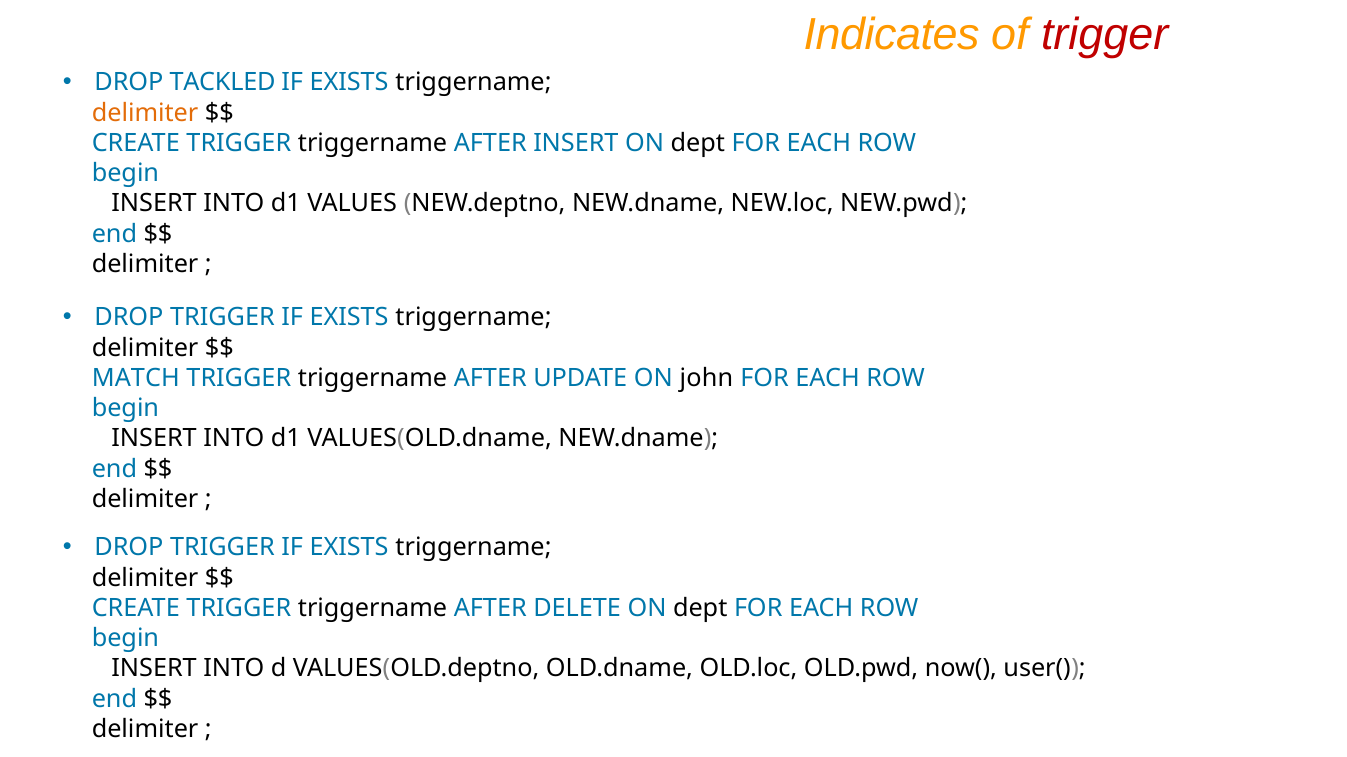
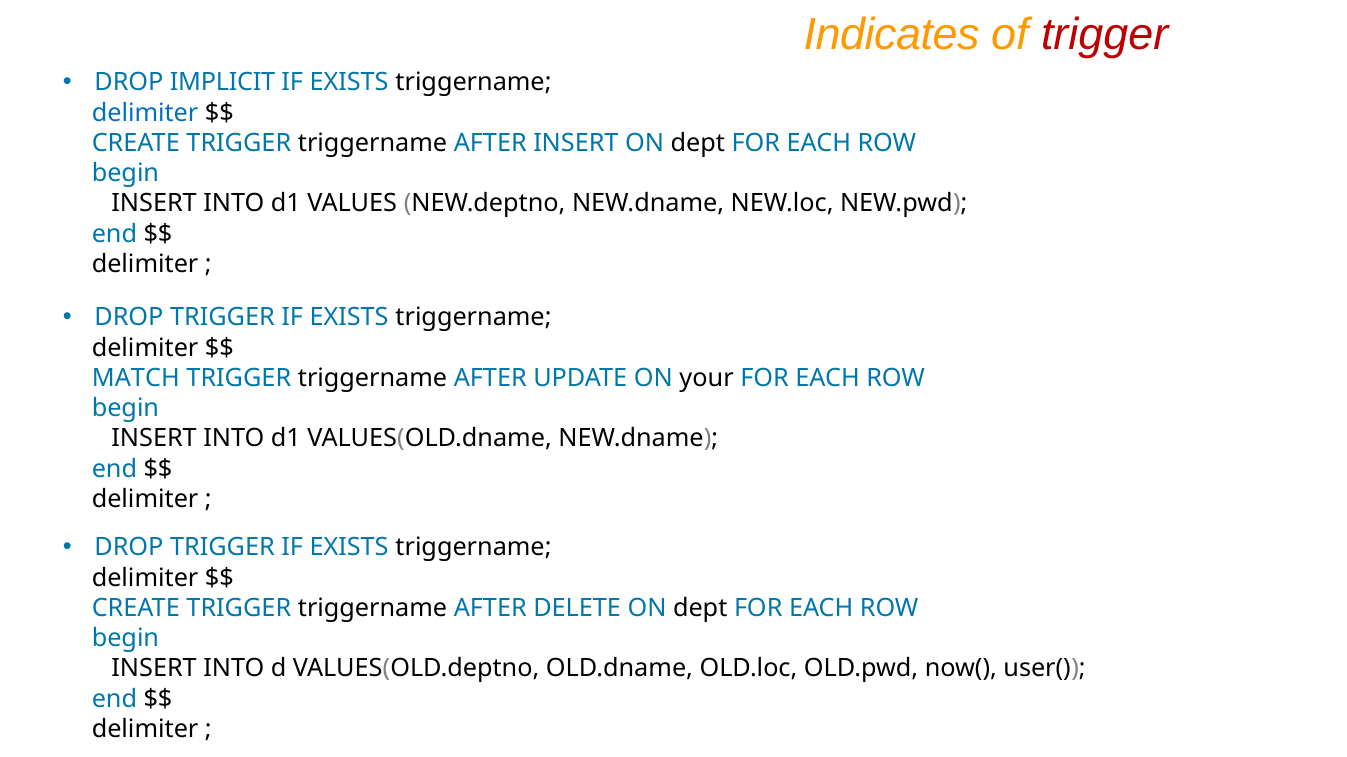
TACKLED: TACKLED -> IMPLICIT
delimiter at (145, 113) colour: orange -> blue
john: john -> your
